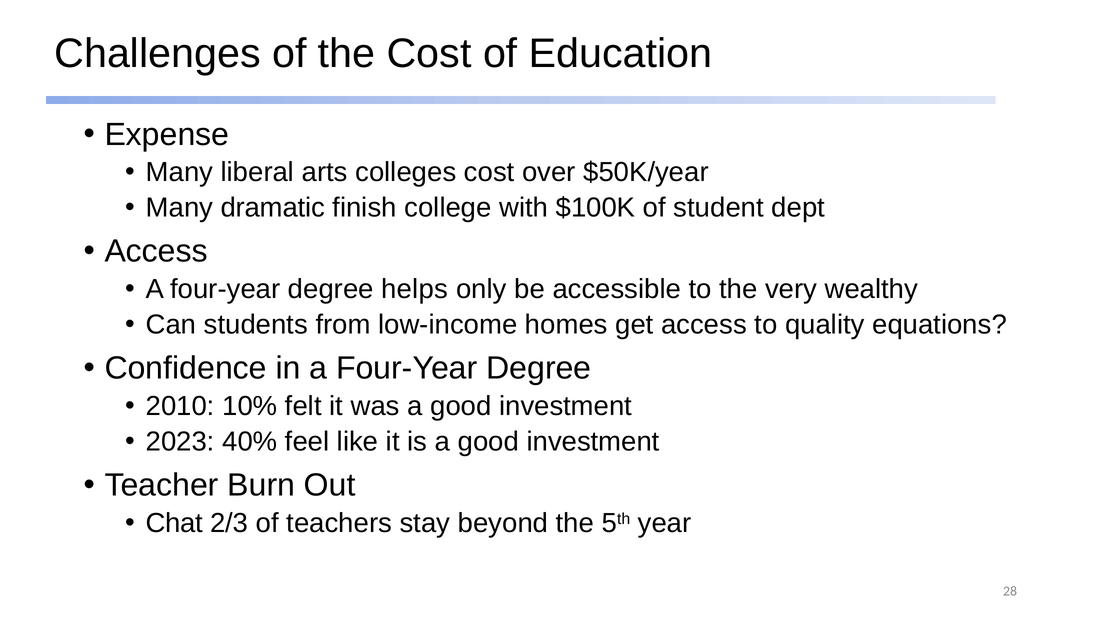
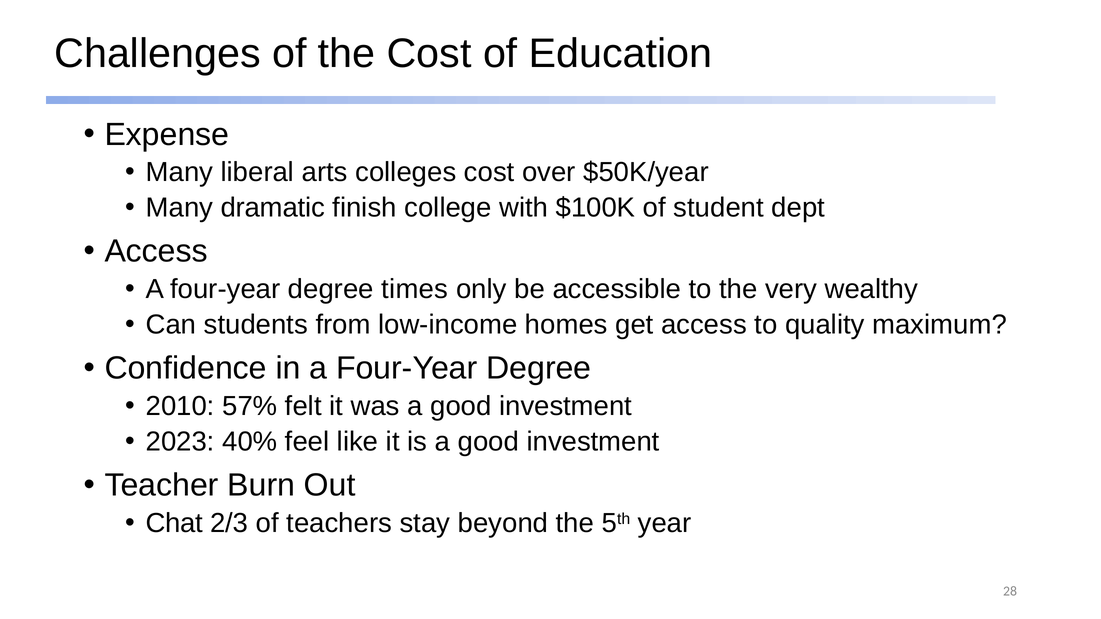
helps: helps -> times
equations: equations -> maximum
10%: 10% -> 57%
